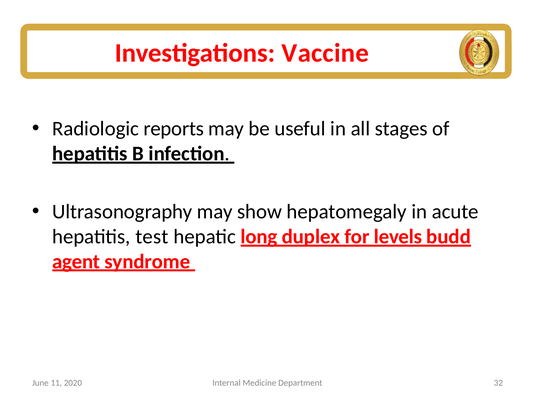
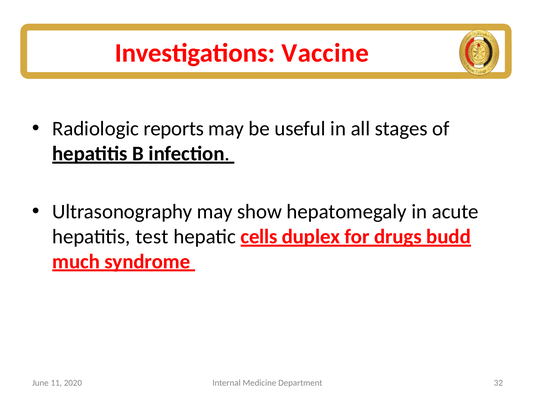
long: long -> cells
levels: levels -> drugs
agent: agent -> much
